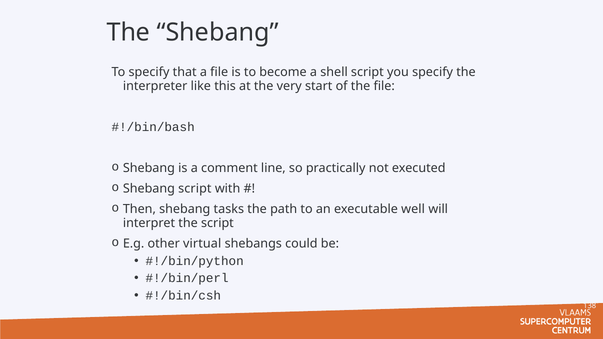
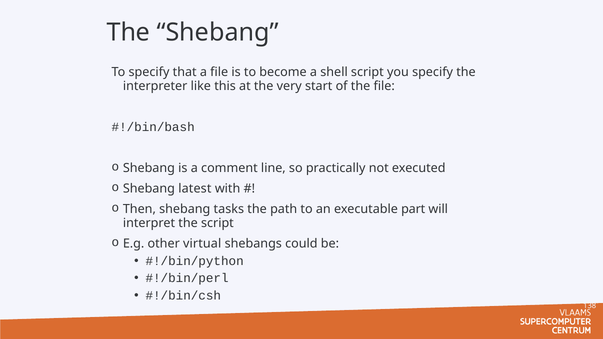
Shebang script: script -> latest
well: well -> part
